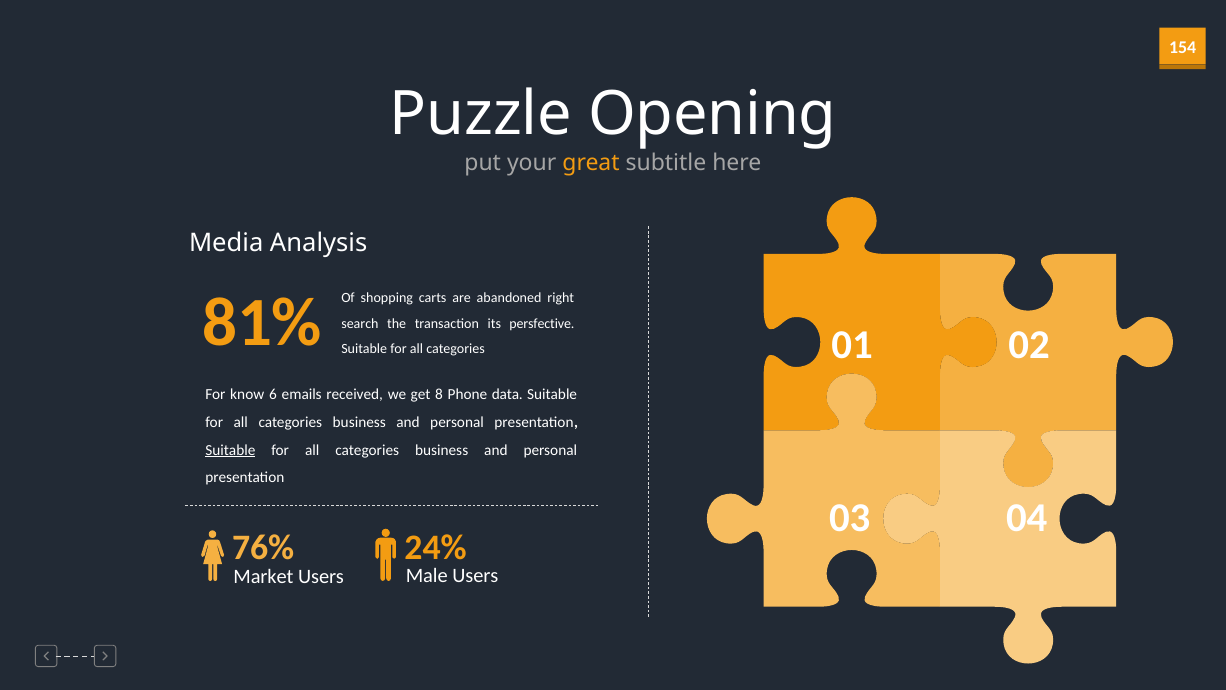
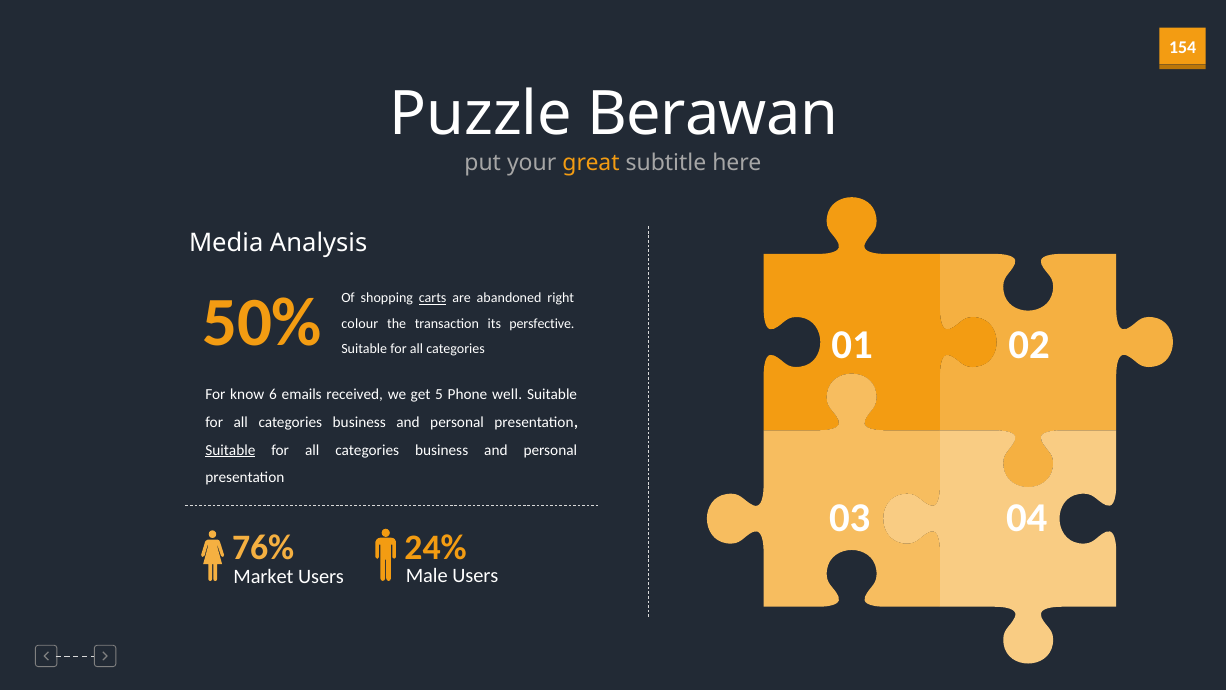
Opening: Opening -> Berawan
carts underline: none -> present
81%: 81% -> 50%
search: search -> colour
8: 8 -> 5
data: data -> well
